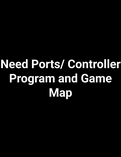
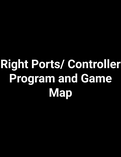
Need: Need -> Right
